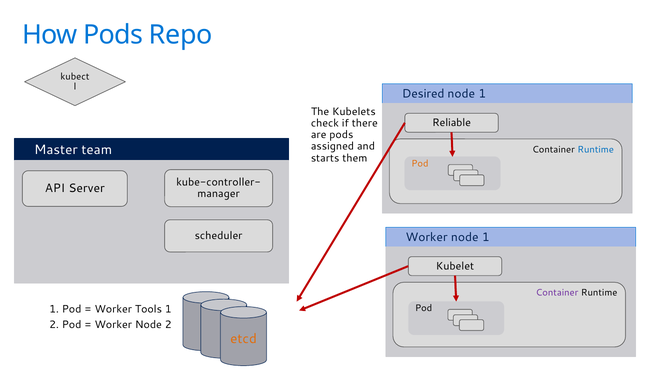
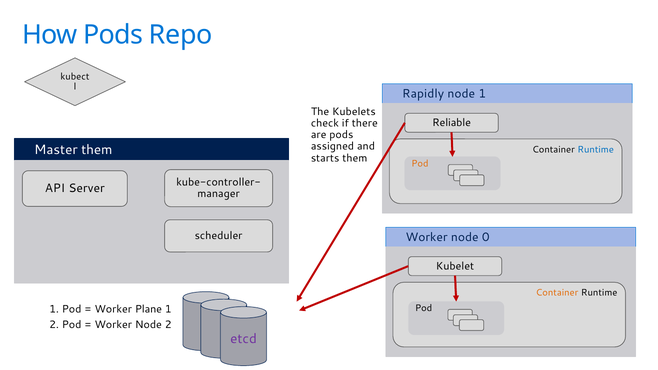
Desired: Desired -> Rapidly
Master team: team -> them
Worker node 1: 1 -> 0
Container at (557, 293) colour: purple -> orange
Tools: Tools -> Plane
etcd colour: orange -> purple
